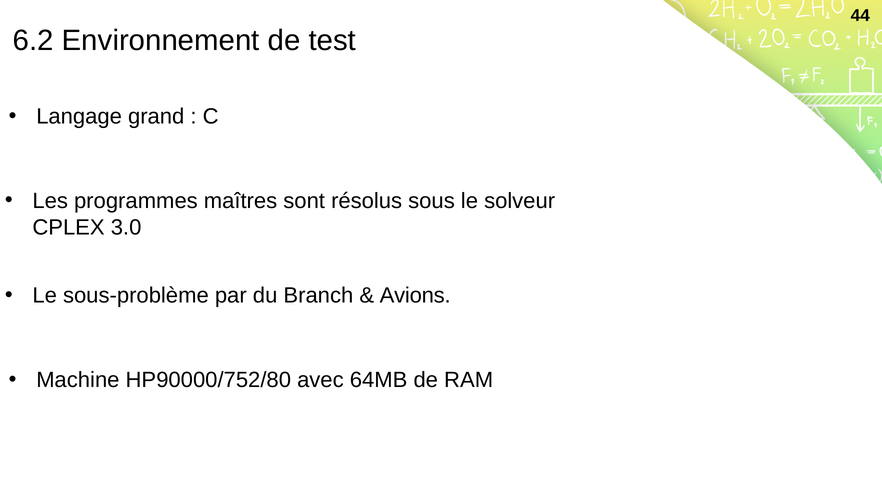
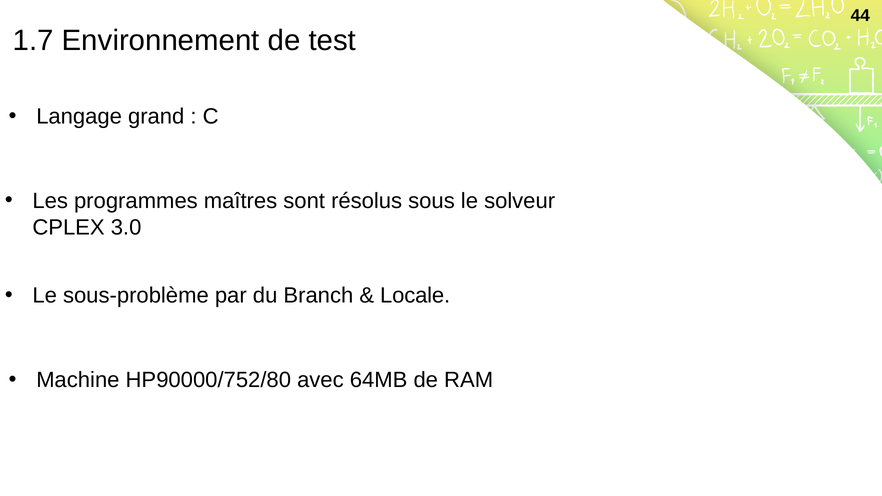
6.2: 6.2 -> 1.7
Avions: Avions -> Locale
